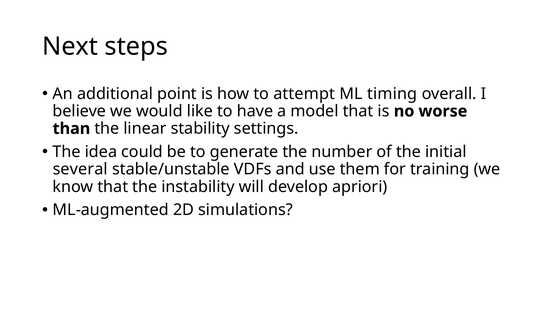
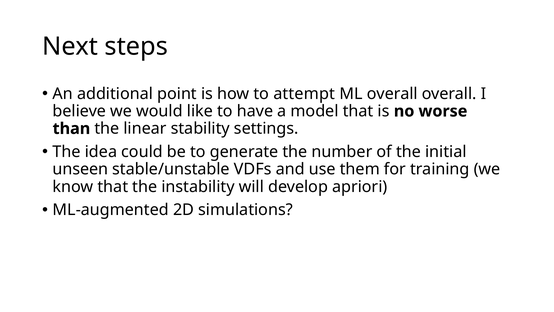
ML timing: timing -> overall
several: several -> unseen
